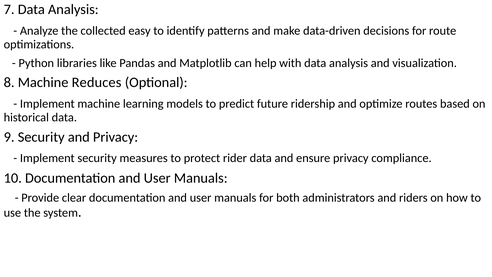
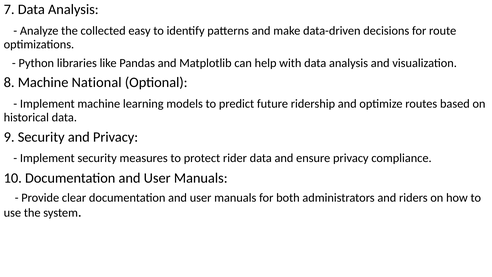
Reduces: Reduces -> National
